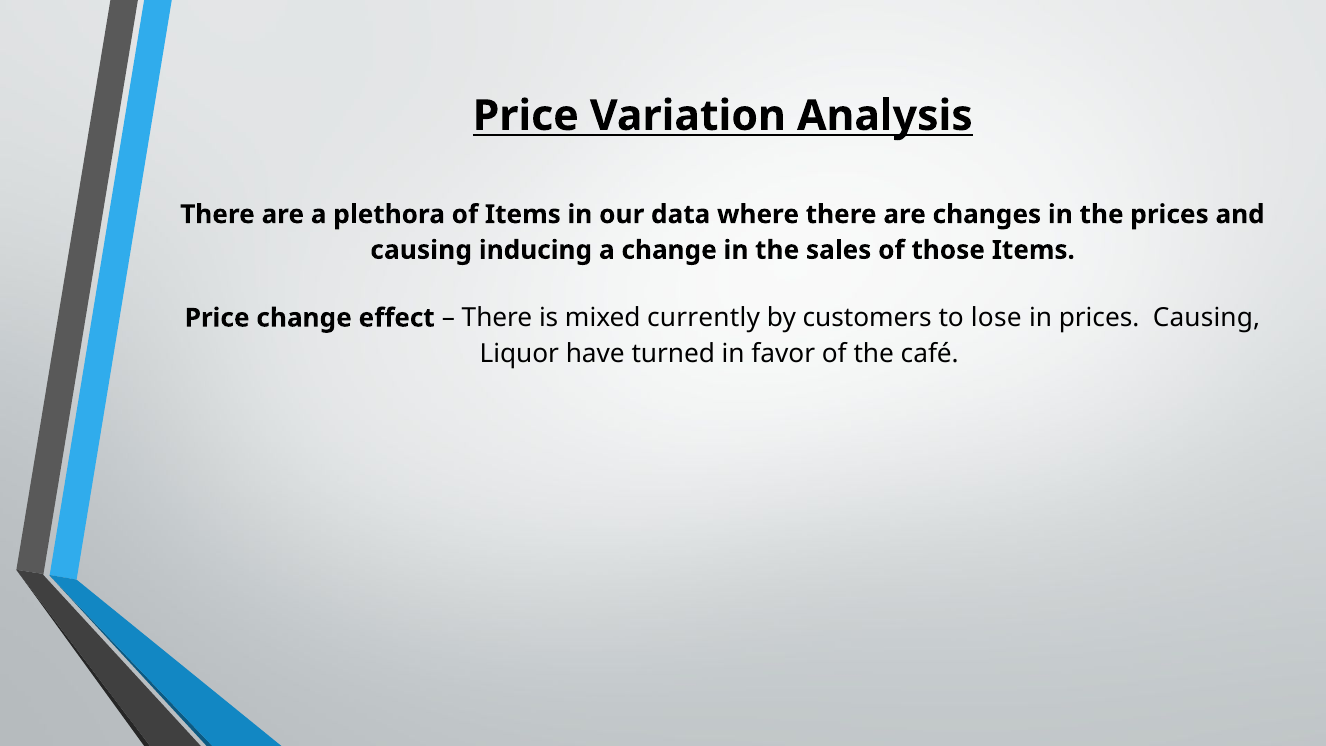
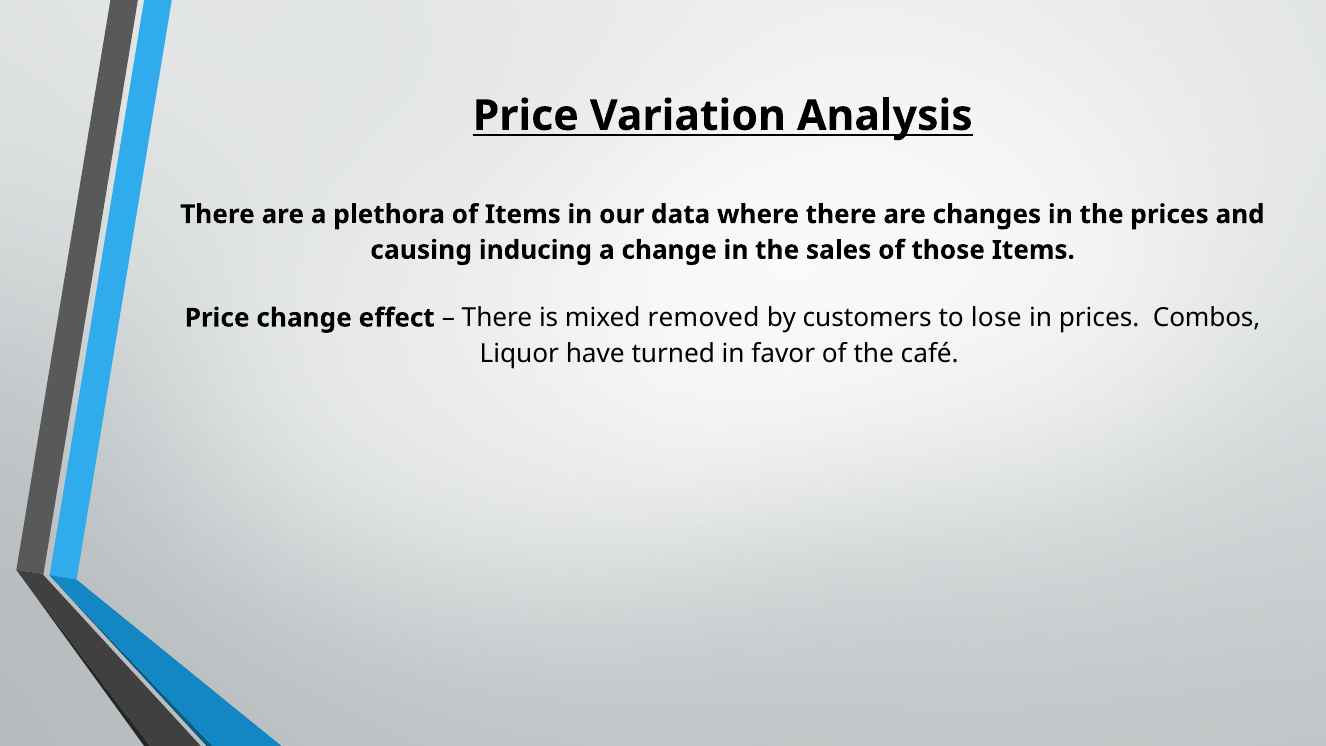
currently: currently -> removed
prices Causing: Causing -> Combos
